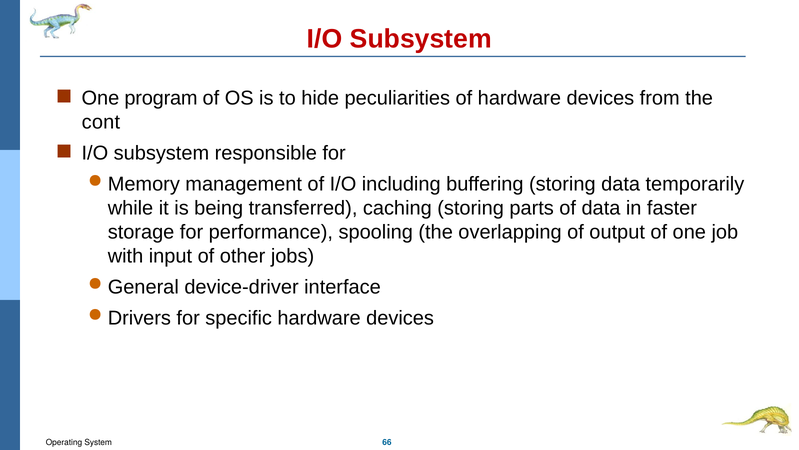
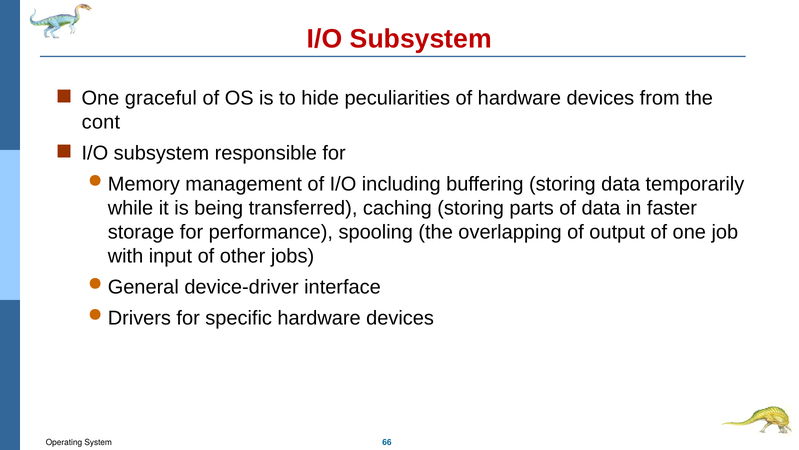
program: program -> graceful
